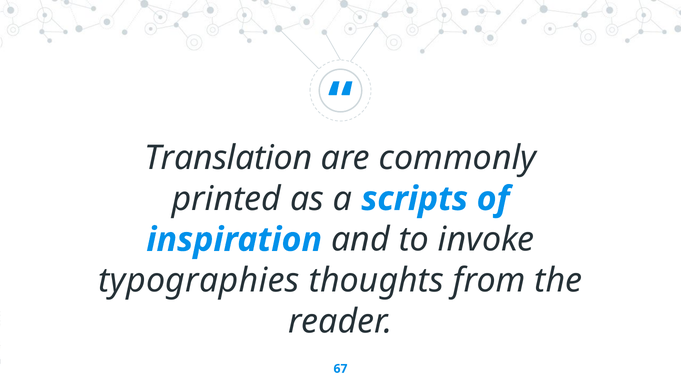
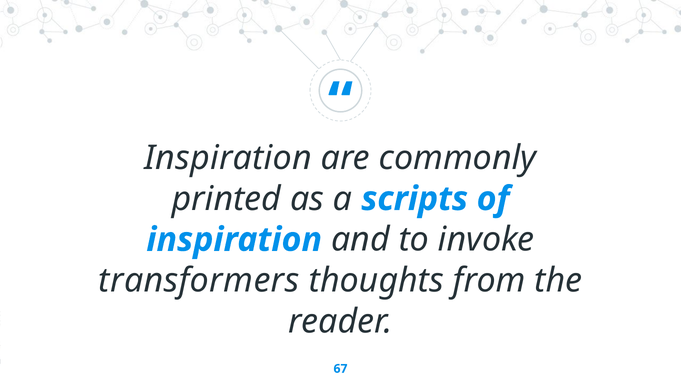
Translation at (228, 158): Translation -> Inspiration
typographies: typographies -> transformers
